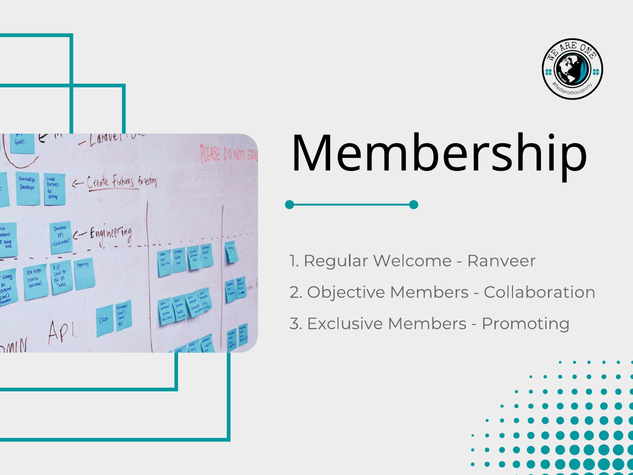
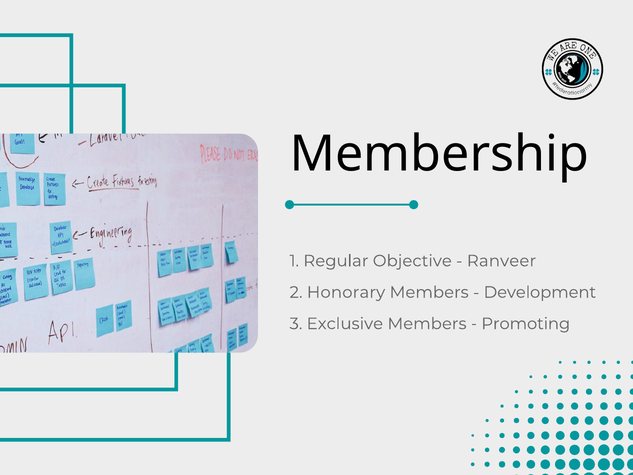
Welcome: Welcome -> Objective
Objective: Objective -> Honorary
Collaboration: Collaboration -> Development
